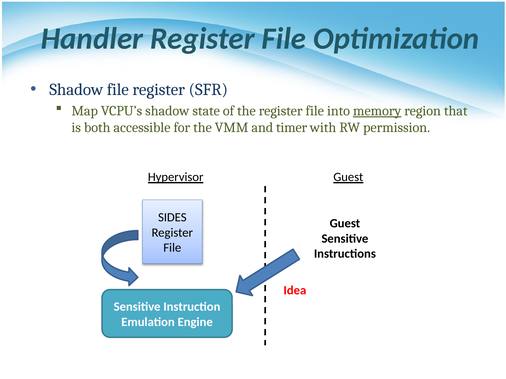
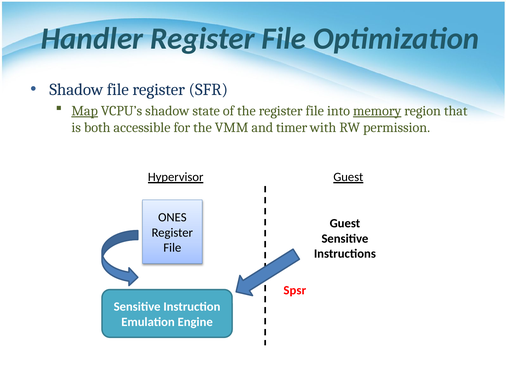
Map underline: none -> present
SIDES: SIDES -> ONES
Idea: Idea -> Spsr
